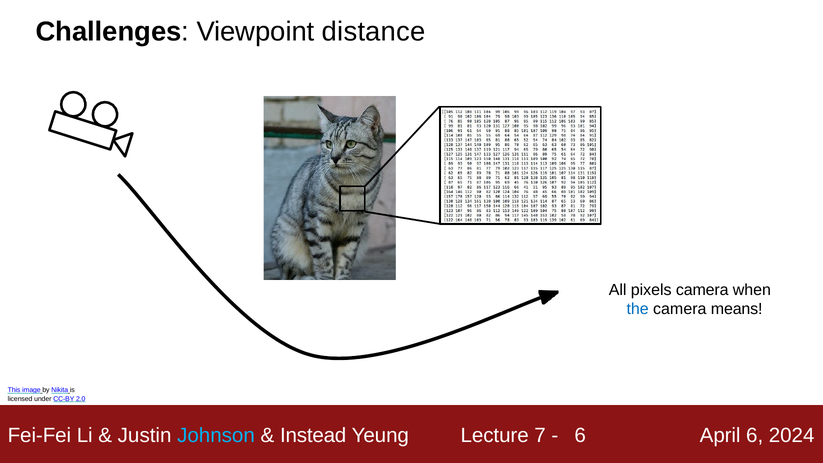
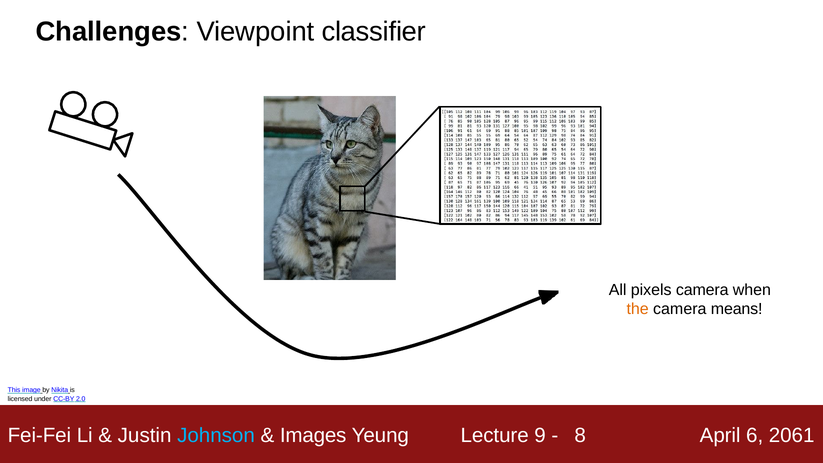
distance: distance -> classifier
the colour: blue -> orange
Instead: Instead -> Images
7: 7 -> 9
6 at (580, 435): 6 -> 8
2024: 2024 -> 2061
